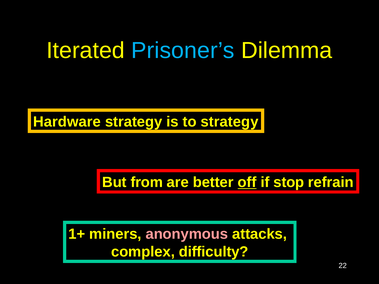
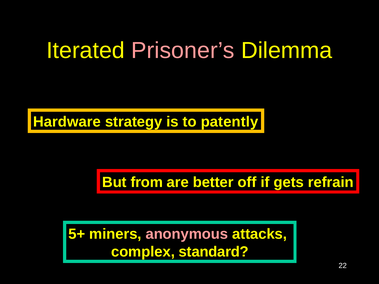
Prisoner’s colour: light blue -> pink
to strategy: strategy -> patently
off underline: present -> none
stop: stop -> gets
1+: 1+ -> 5+
difficulty: difficulty -> standard
